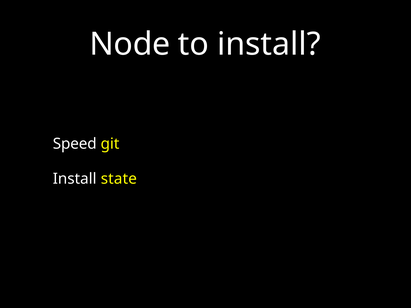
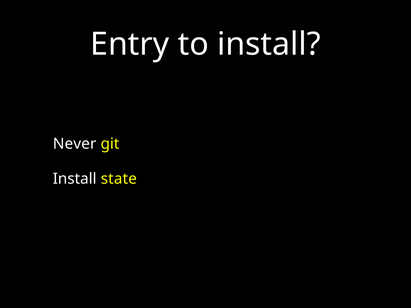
Node: Node -> Entry
Speed: Speed -> Never
